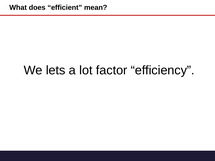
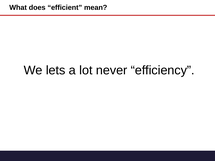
factor: factor -> never
